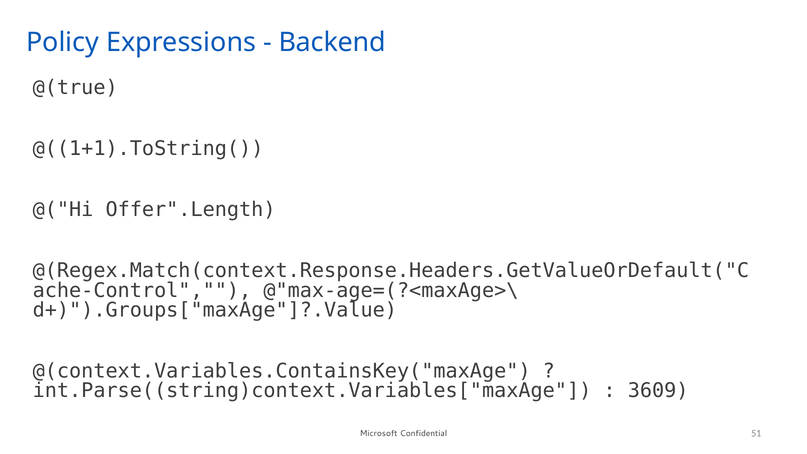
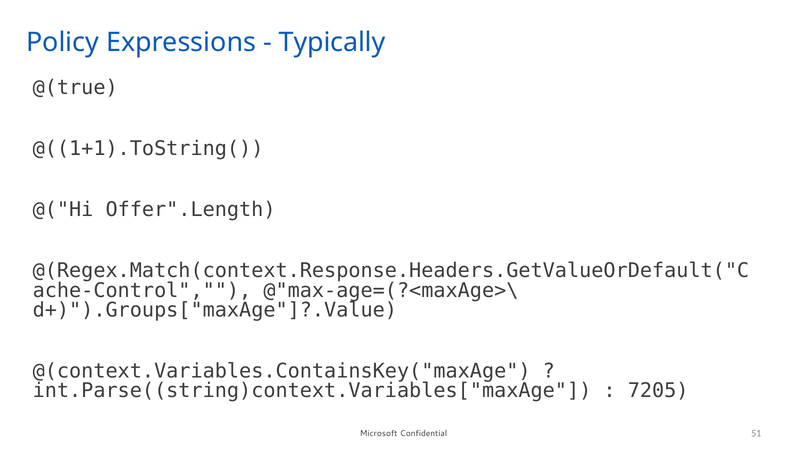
Backend: Backend -> Typically
3609: 3609 -> 7205
